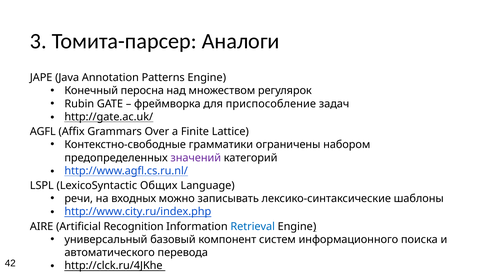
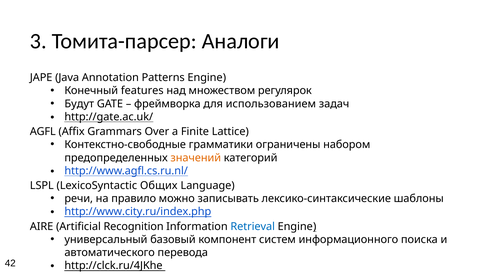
перосна: перосна -> features
Rubin: Rubin -> Будут
приспособление: приспособление -> использованием
значений colour: purple -> orange
входных: входных -> правило
